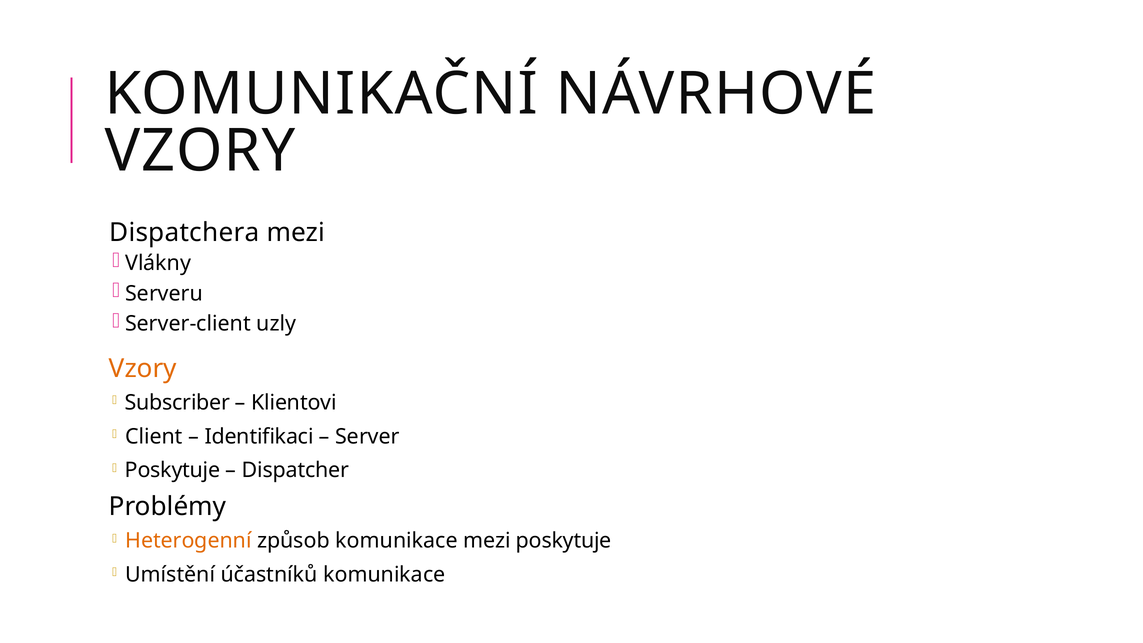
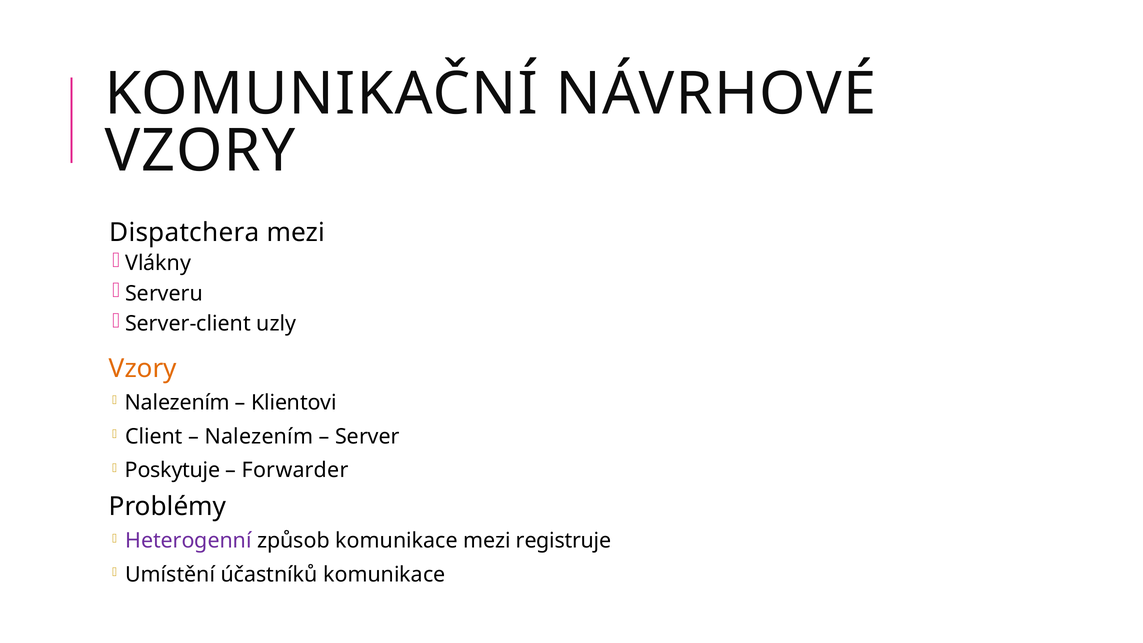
Subscriber at (177, 403): Subscriber -> Nalezením
Identifikaci at (259, 436): Identifikaci -> Nalezením
Dispatcher: Dispatcher -> Forwarder
Heterogenní colour: orange -> purple
mezi poskytuje: poskytuje -> registruje
